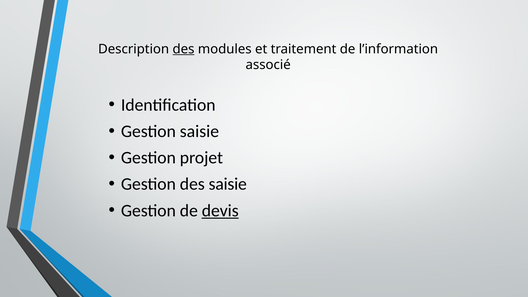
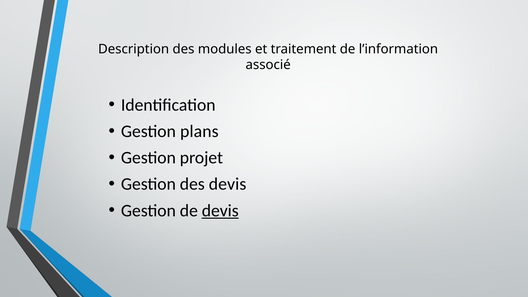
des at (184, 49) underline: present -> none
Gestion saisie: saisie -> plans
des saisie: saisie -> devis
